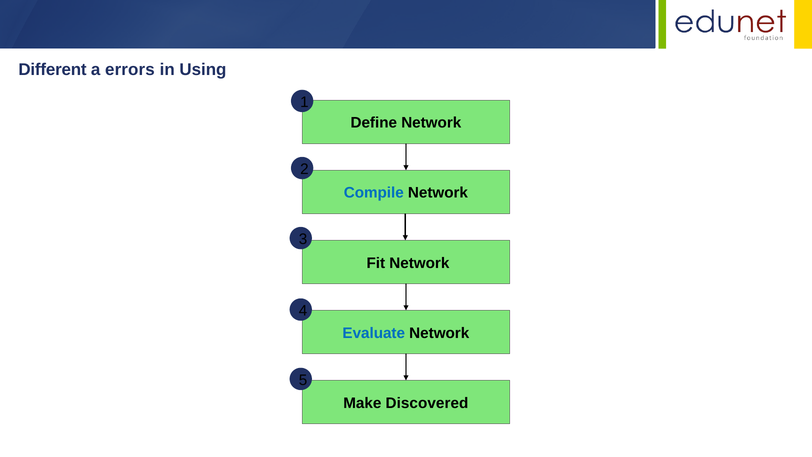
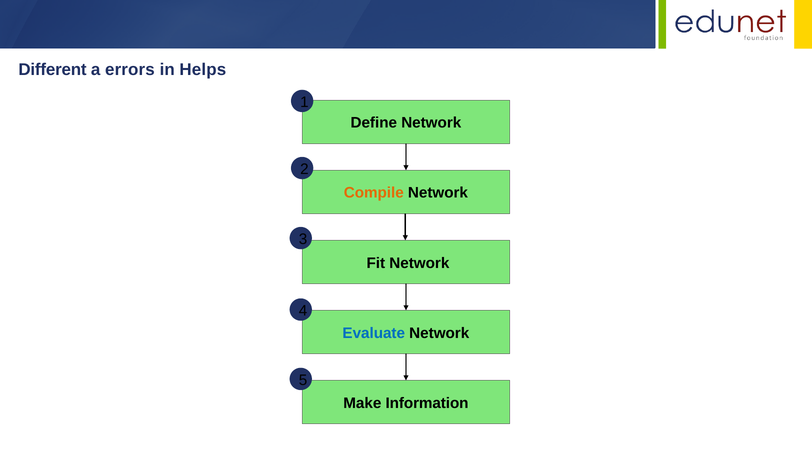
Using: Using -> Helps
Compile colour: blue -> orange
Discovered: Discovered -> Information
